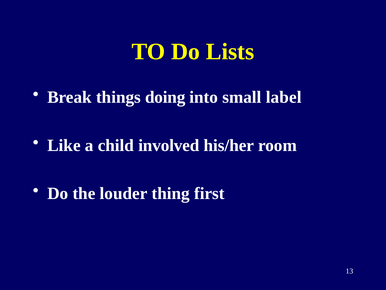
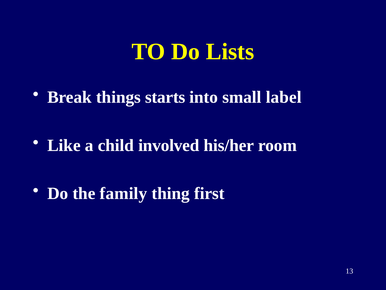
doing: doing -> starts
louder: louder -> family
